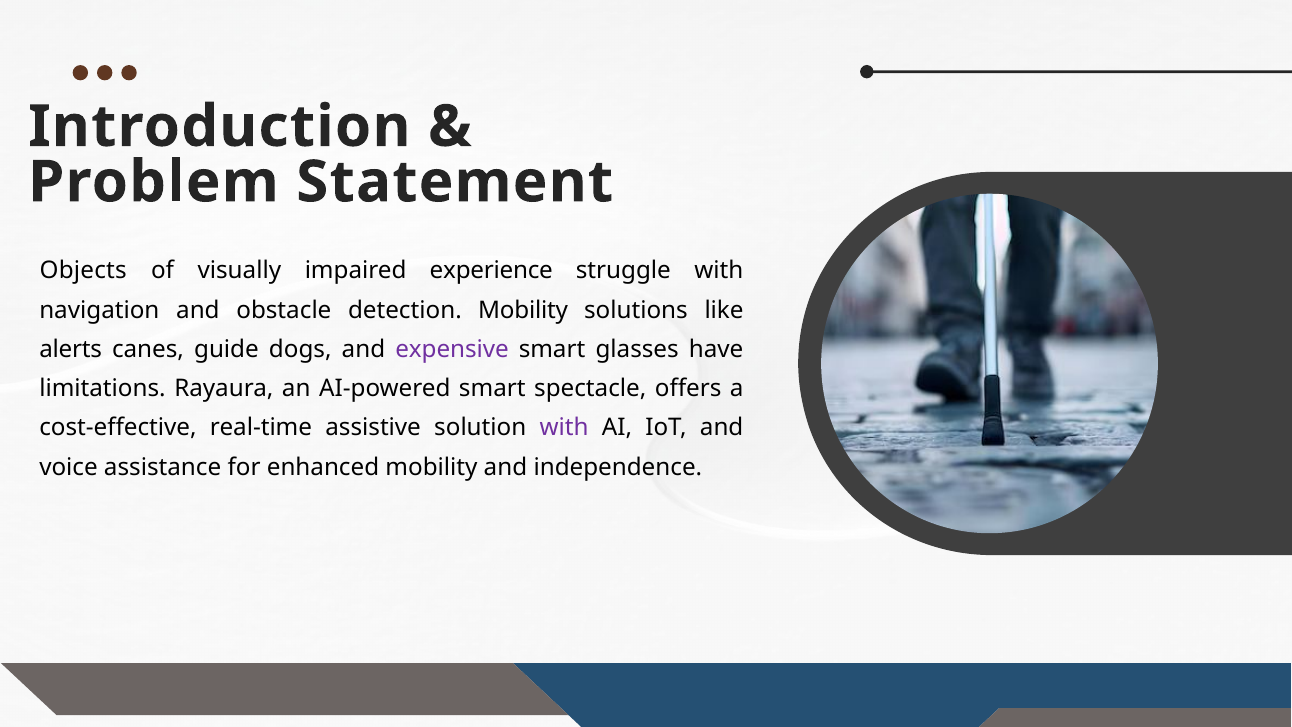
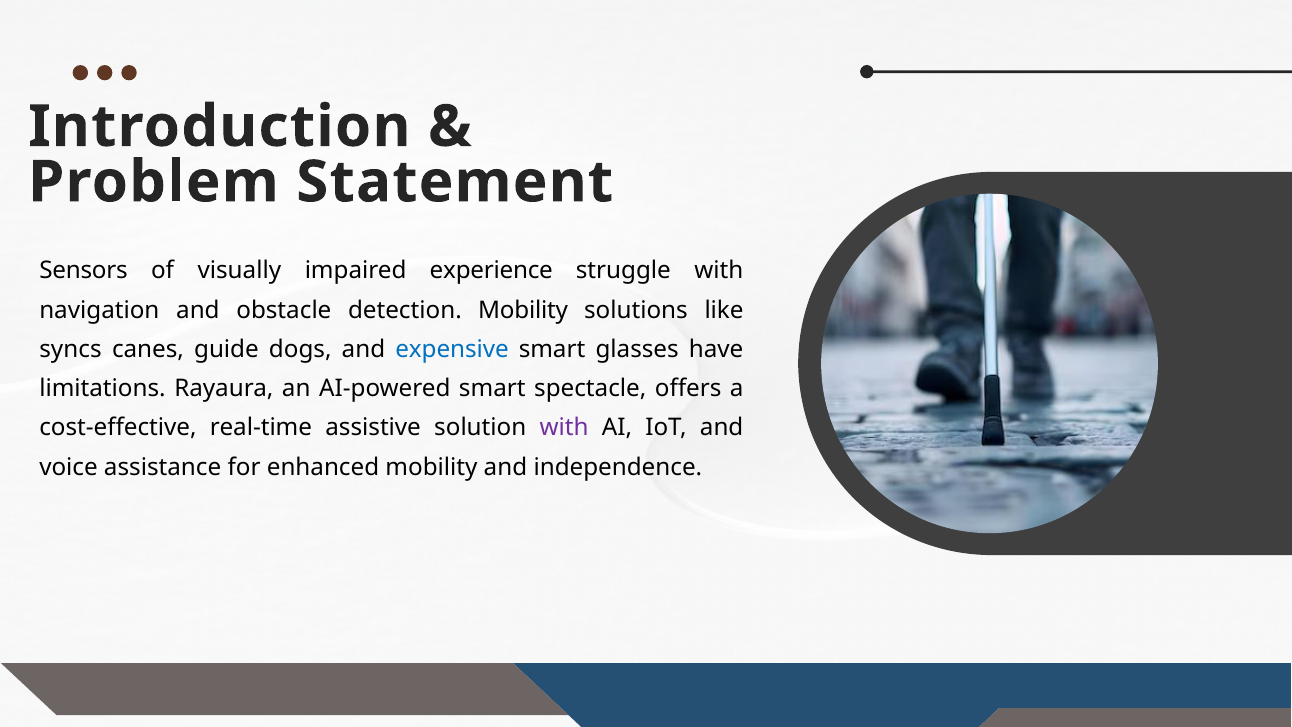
Objects: Objects -> Sensors
alerts: alerts -> syncs
expensive colour: purple -> blue
